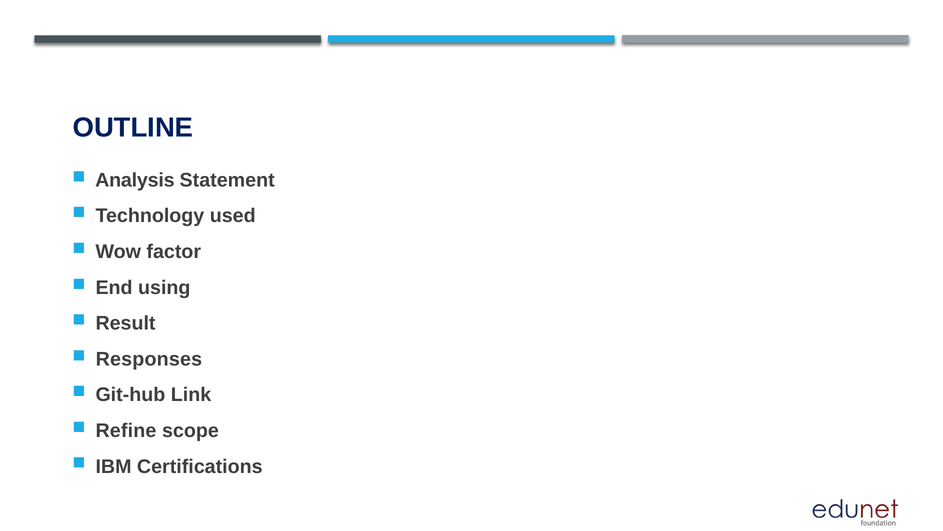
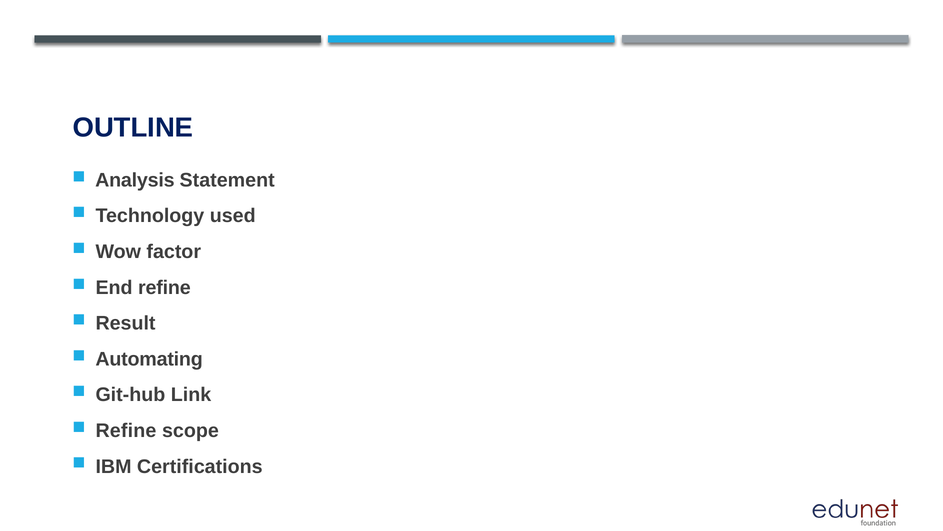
End using: using -> refine
Responses: Responses -> Automating
